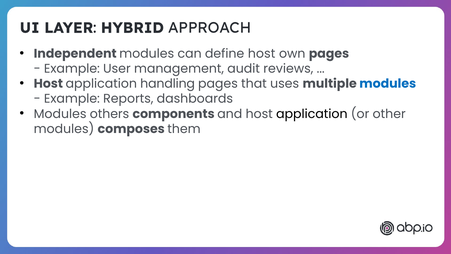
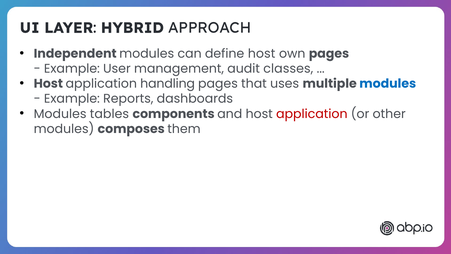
reviews: reviews -> classes
others: others -> tables
application at (312, 114) colour: black -> red
